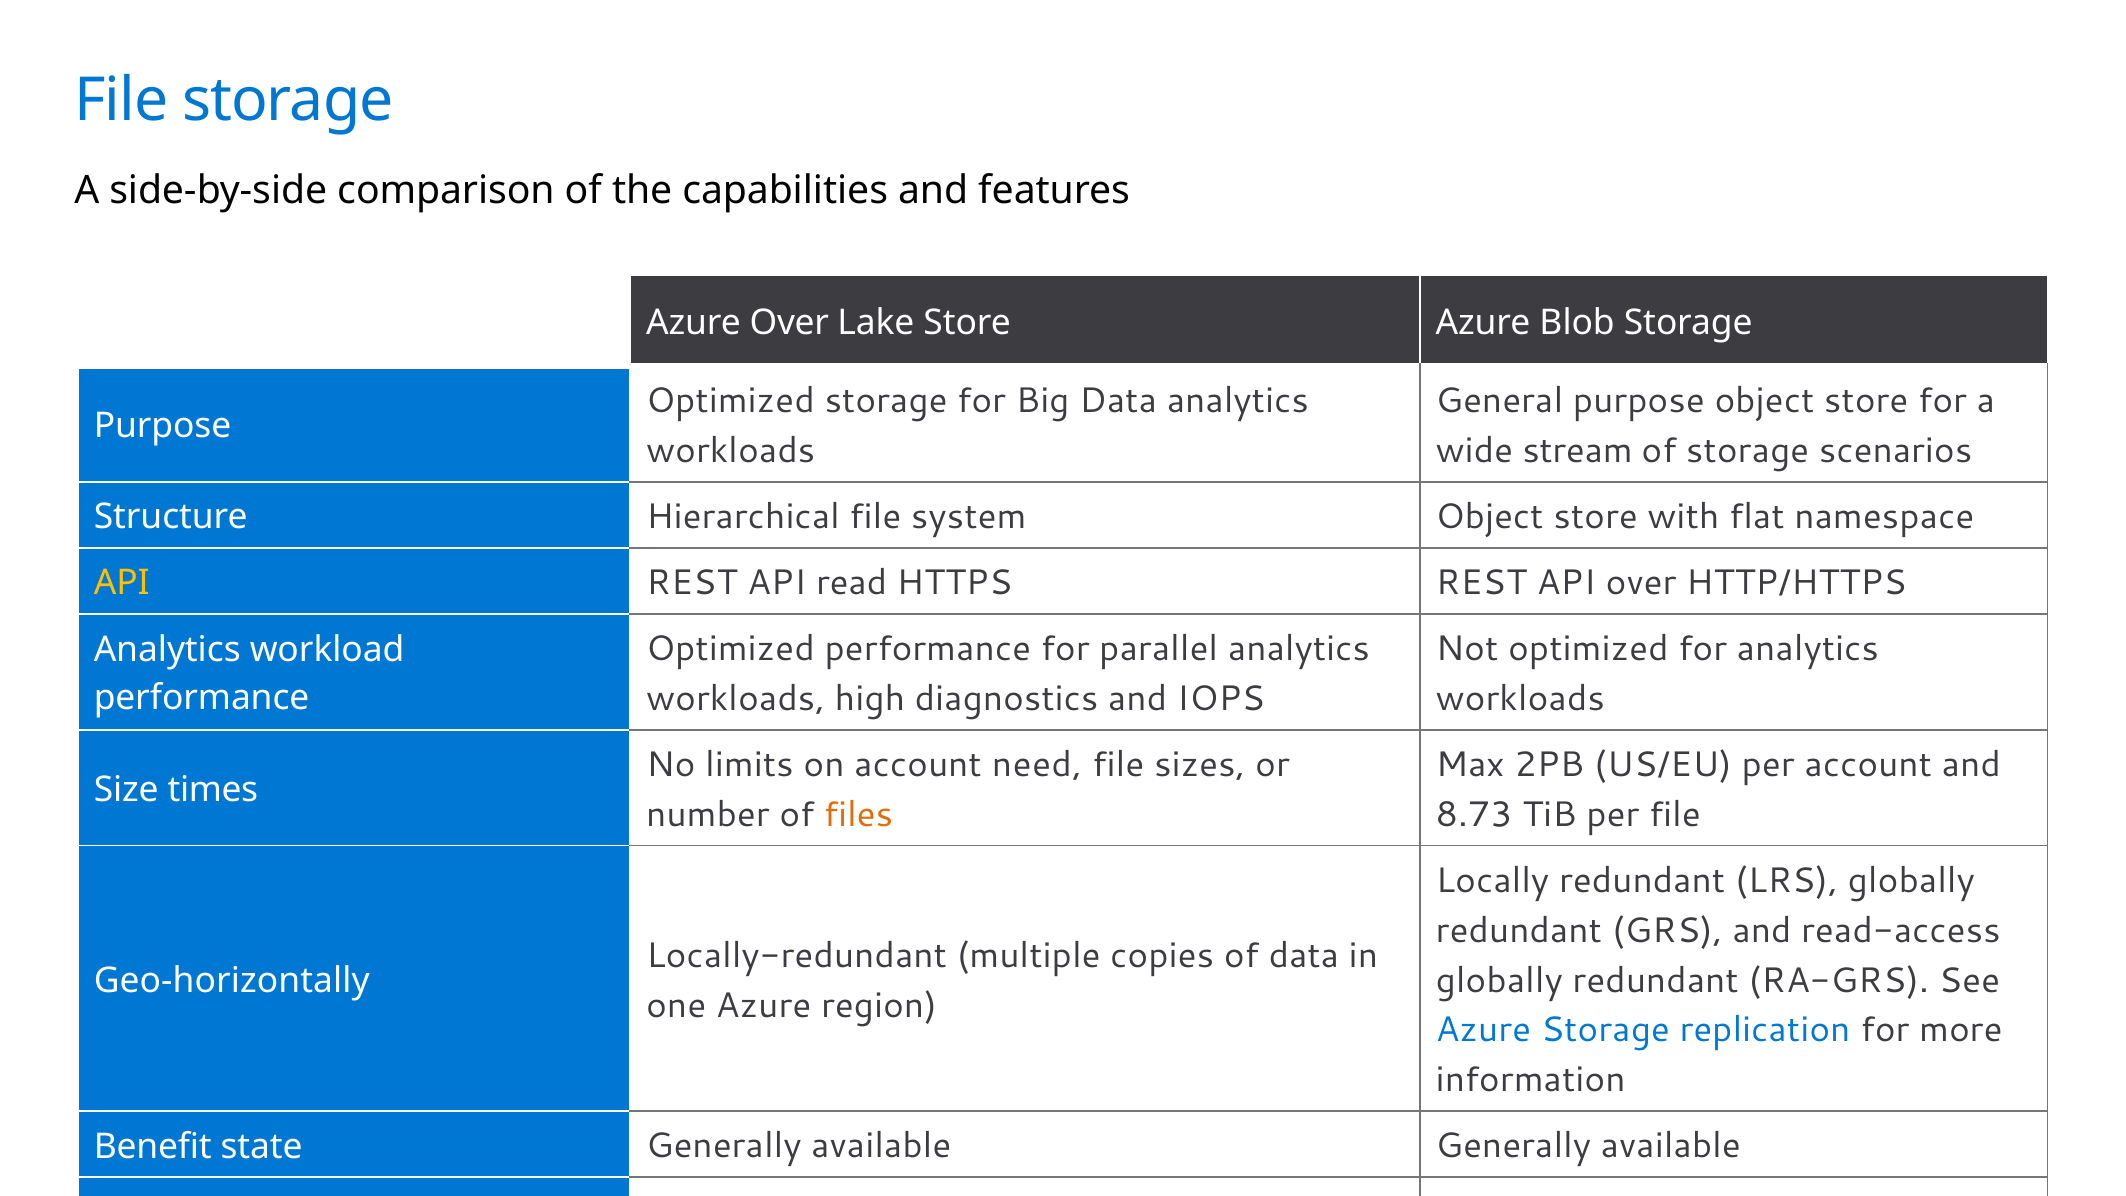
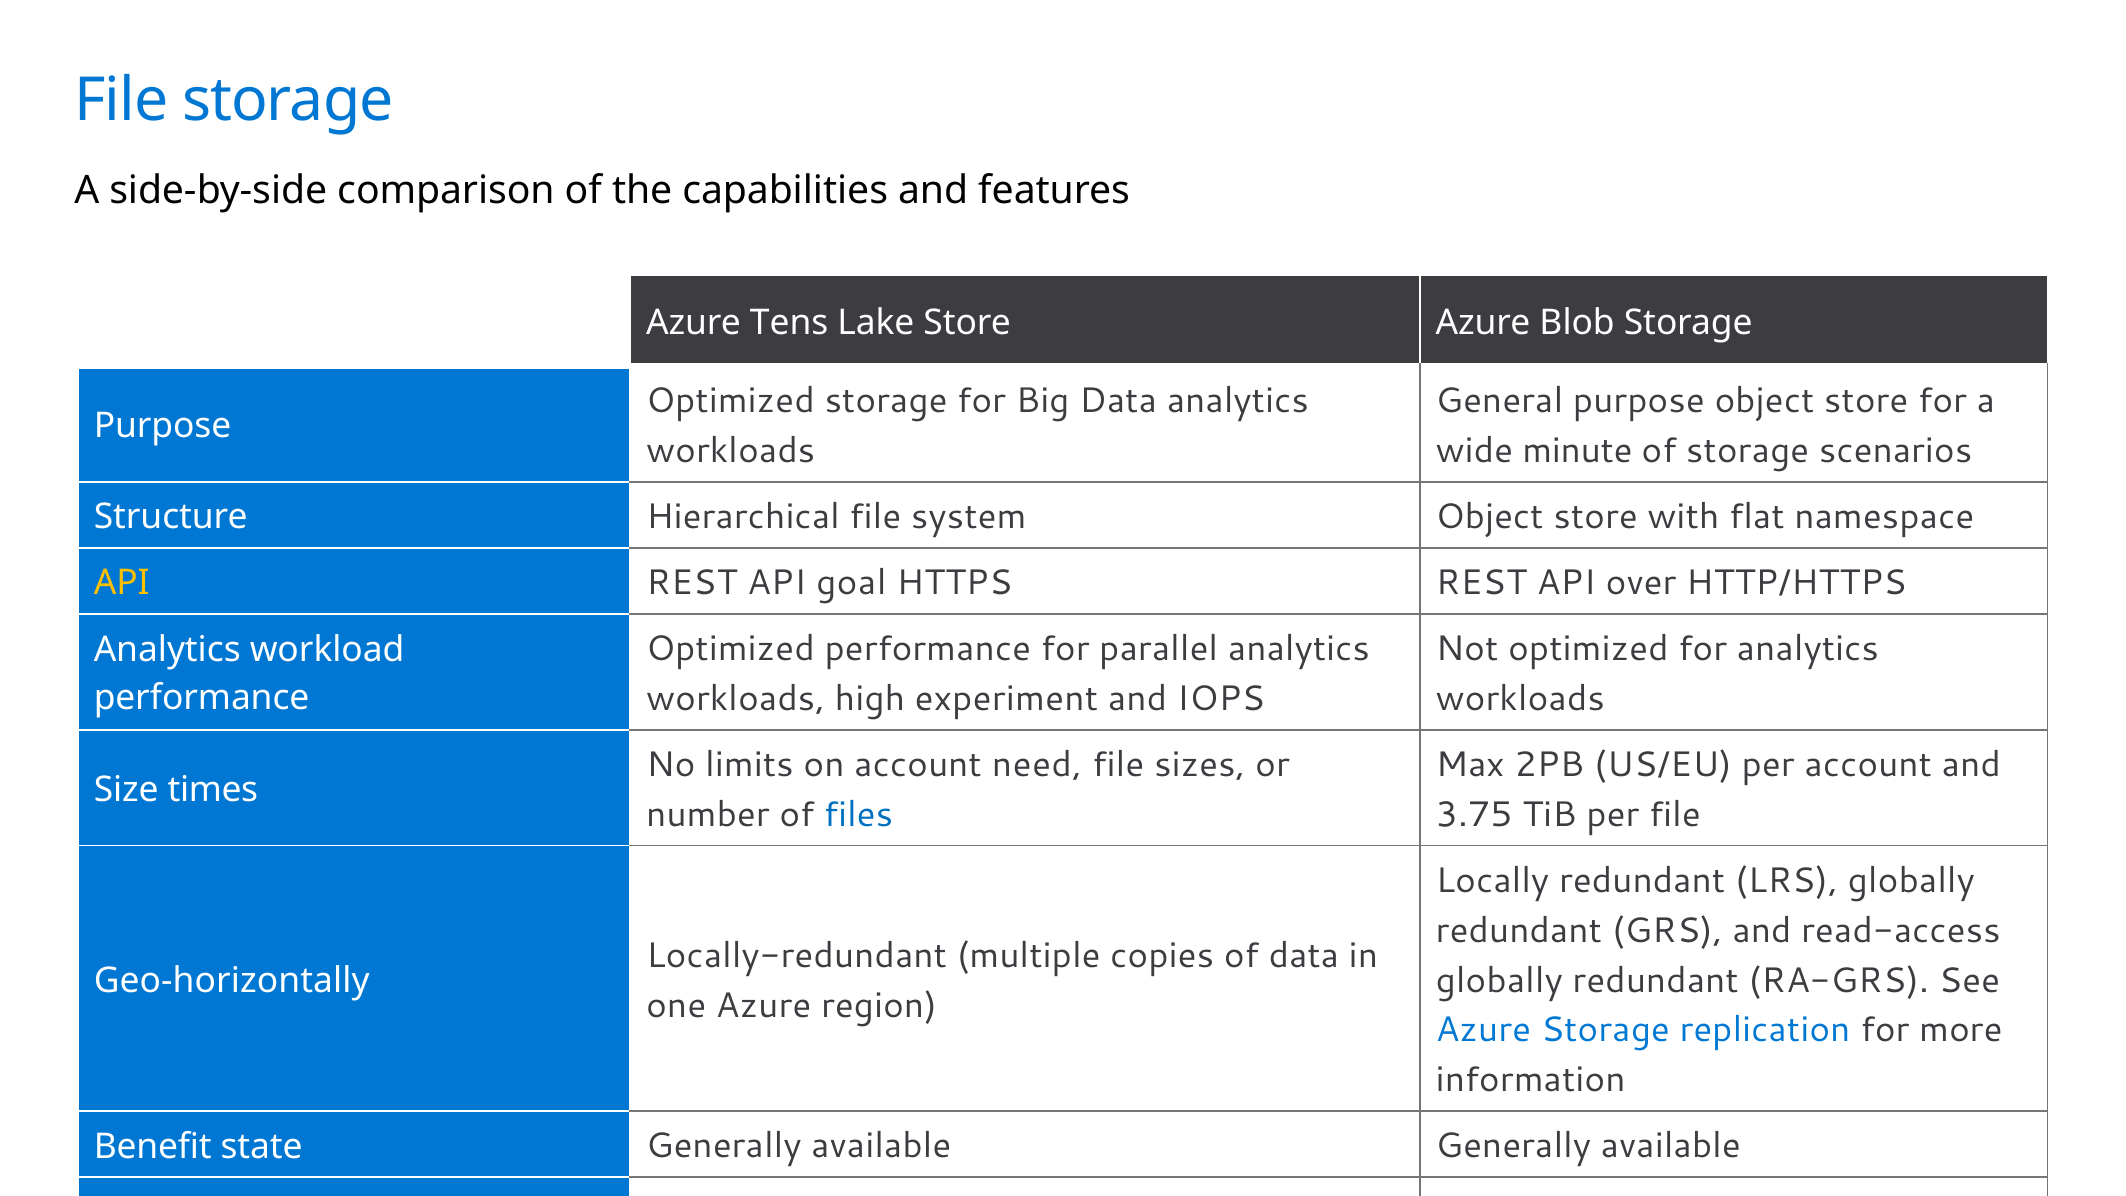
Azure Over: Over -> Tens
stream: stream -> minute
read: read -> goal
diagnostics: diagnostics -> experiment
files colour: orange -> blue
8.73: 8.73 -> 3.75
